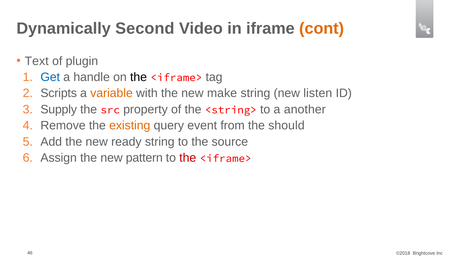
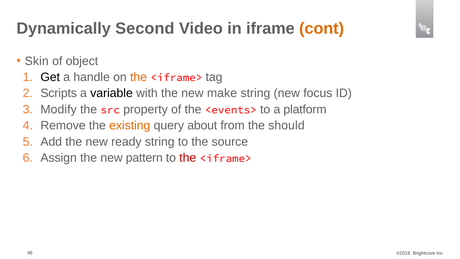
Text: Text -> Skin
plugin: plugin -> object
Get colour: blue -> black
the at (139, 77) colour: black -> orange
variable colour: orange -> black
listen: listen -> focus
Supply: Supply -> Modify
<string>: <string> -> <events>
another: another -> platform
event: event -> about
